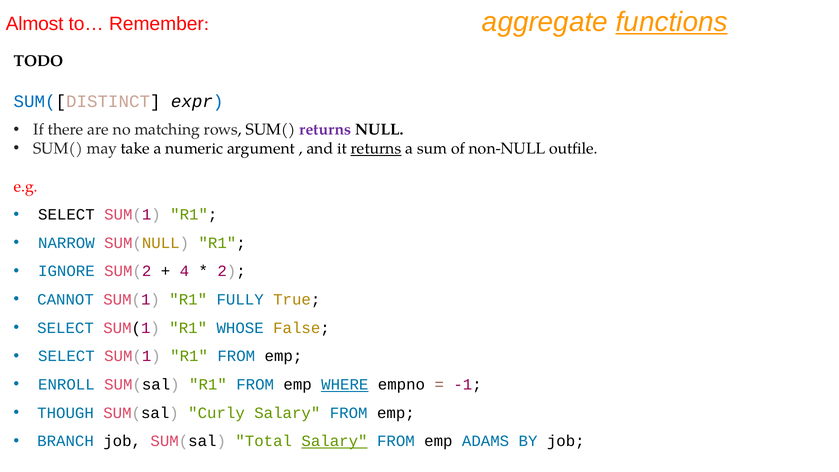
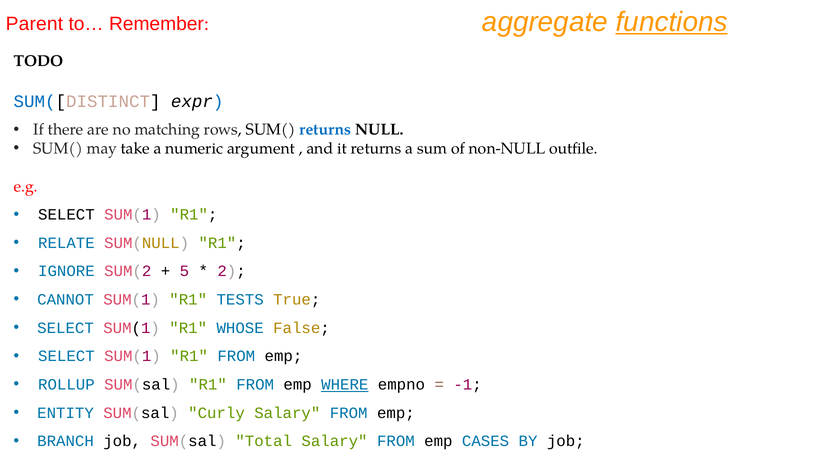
Almost: Almost -> Parent
returns at (325, 130) colour: purple -> blue
returns at (376, 149) underline: present -> none
NARROW: NARROW -> RELATE
4: 4 -> 5
FULLY: FULLY -> TESTS
ENROLL: ENROLL -> ROLLUP
THOUGH: THOUGH -> ENTITY
Salary at (335, 441) underline: present -> none
ADAMS: ADAMS -> CASES
